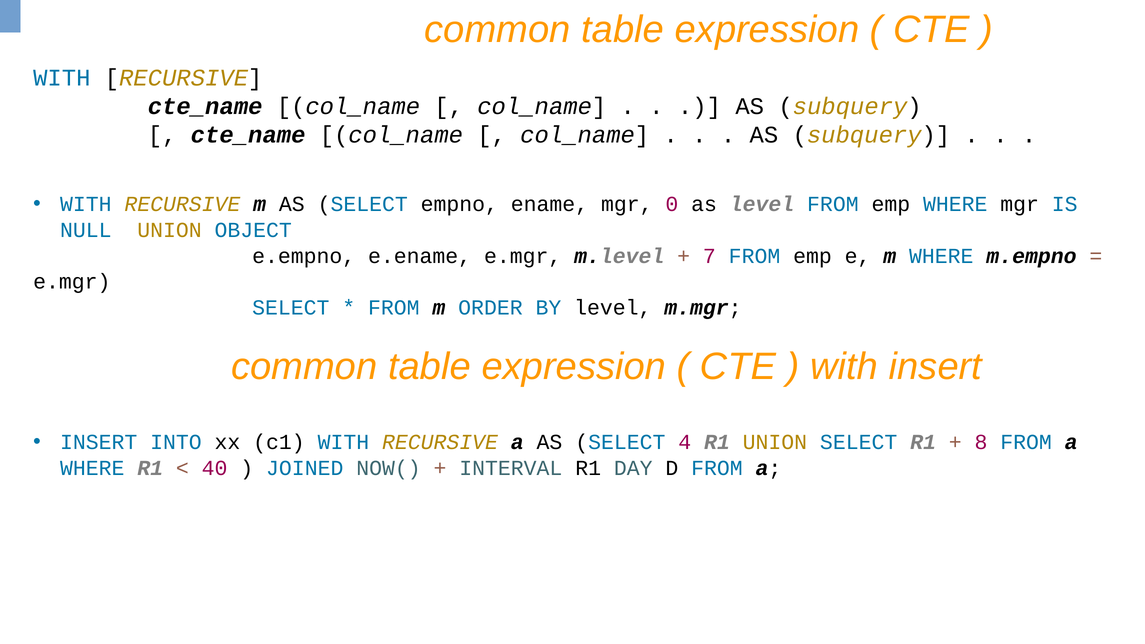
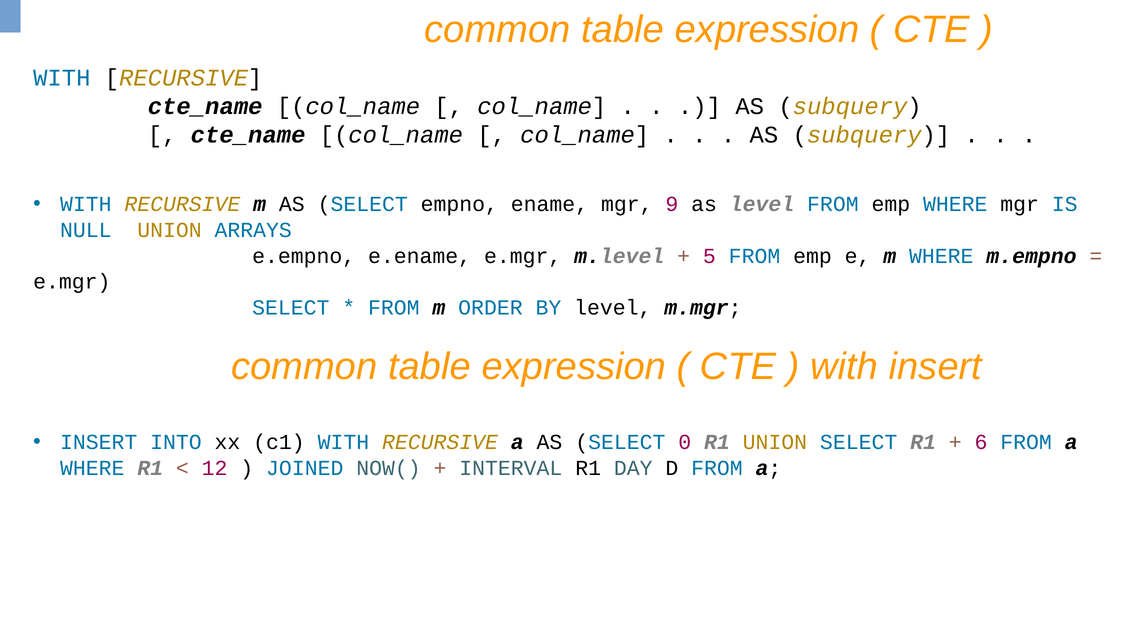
0: 0 -> 9
OBJECT: OBJECT -> ARRAYS
7: 7 -> 5
4: 4 -> 0
8: 8 -> 6
40: 40 -> 12
